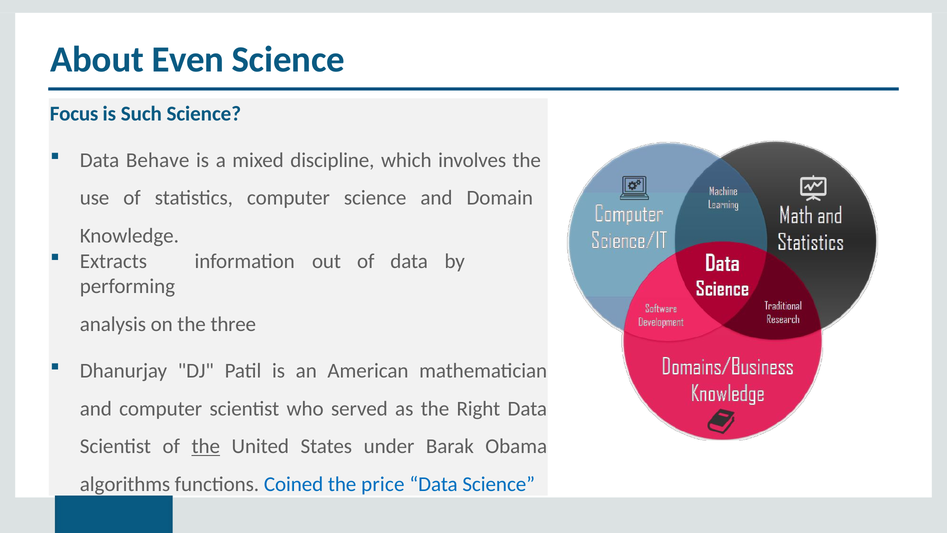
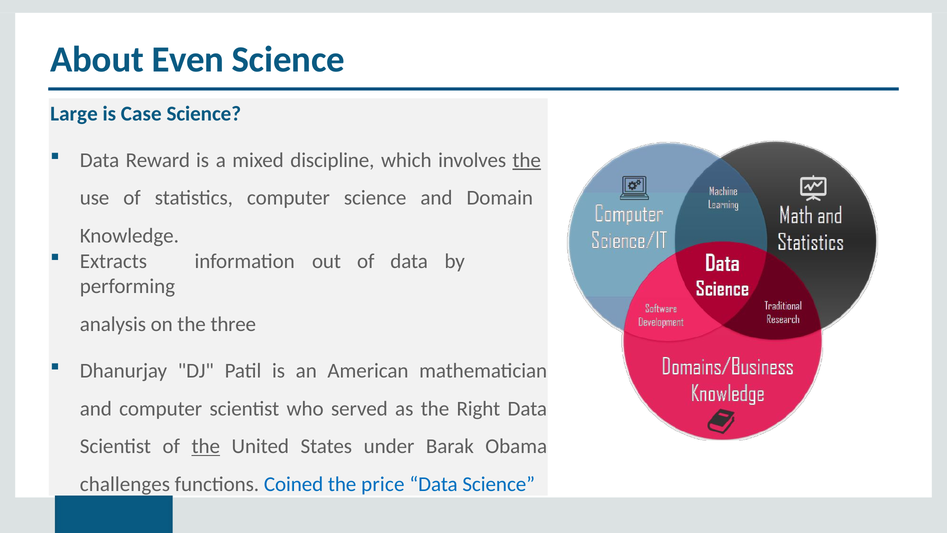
Focus: Focus -> Large
Such: Such -> Case
Behave: Behave -> Reward
the at (527, 160) underline: none -> present
algorithms: algorithms -> challenges
